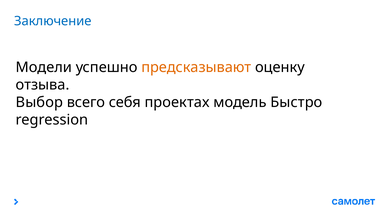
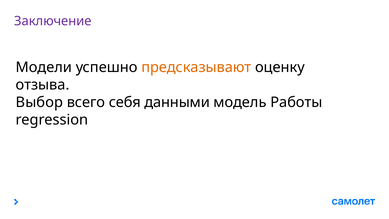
Заключение colour: blue -> purple
проектах: проектах -> данными
Быстро: Быстро -> Работы
